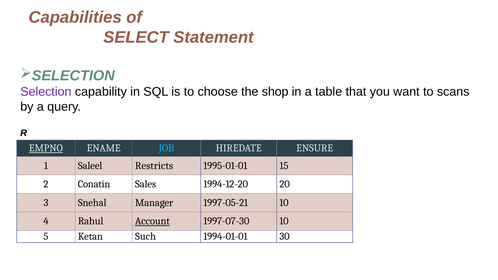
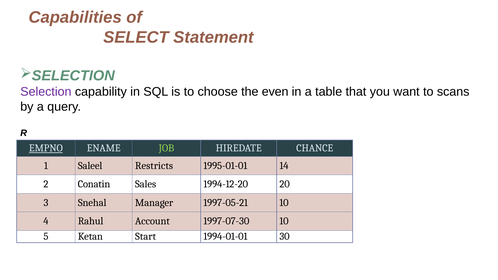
shop: shop -> even
JOB colour: light blue -> light green
ENSURE: ENSURE -> CHANCE
15: 15 -> 14
Account underline: present -> none
Such: Such -> Start
